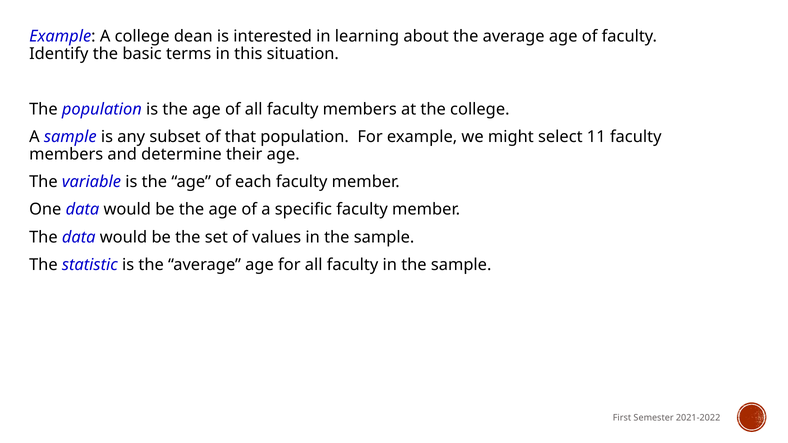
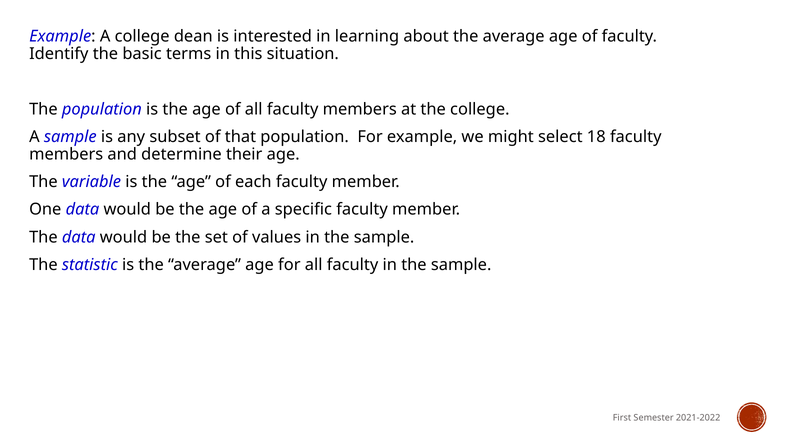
11: 11 -> 18
